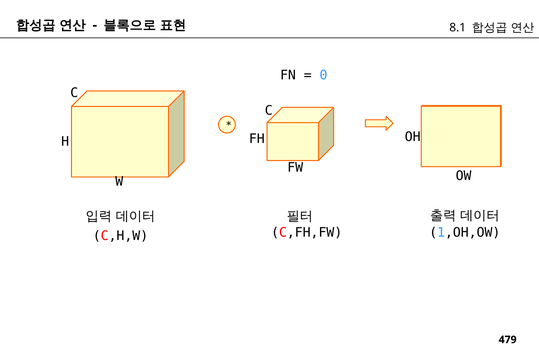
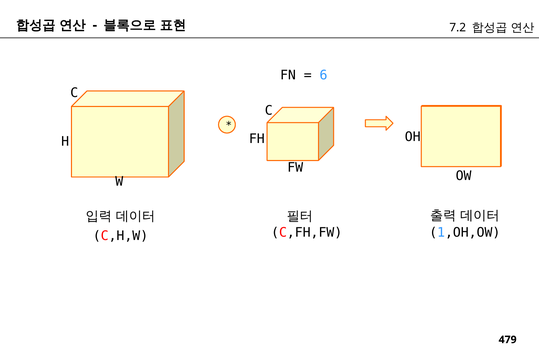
8.1: 8.1 -> 7.2
0: 0 -> 6
